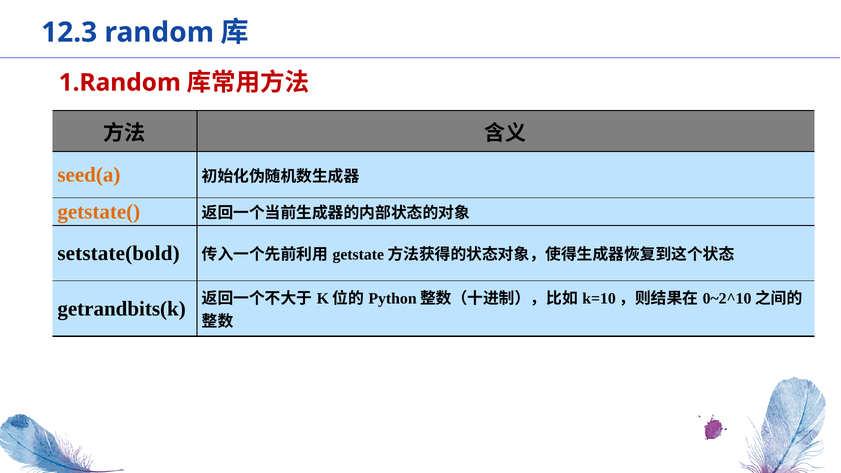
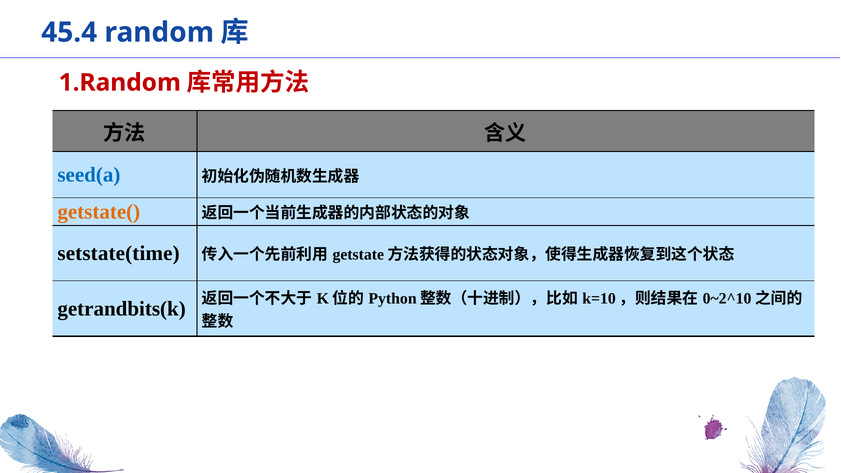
12.3: 12.3 -> 45.4
seed(a colour: orange -> blue
setstate(bold: setstate(bold -> setstate(time
